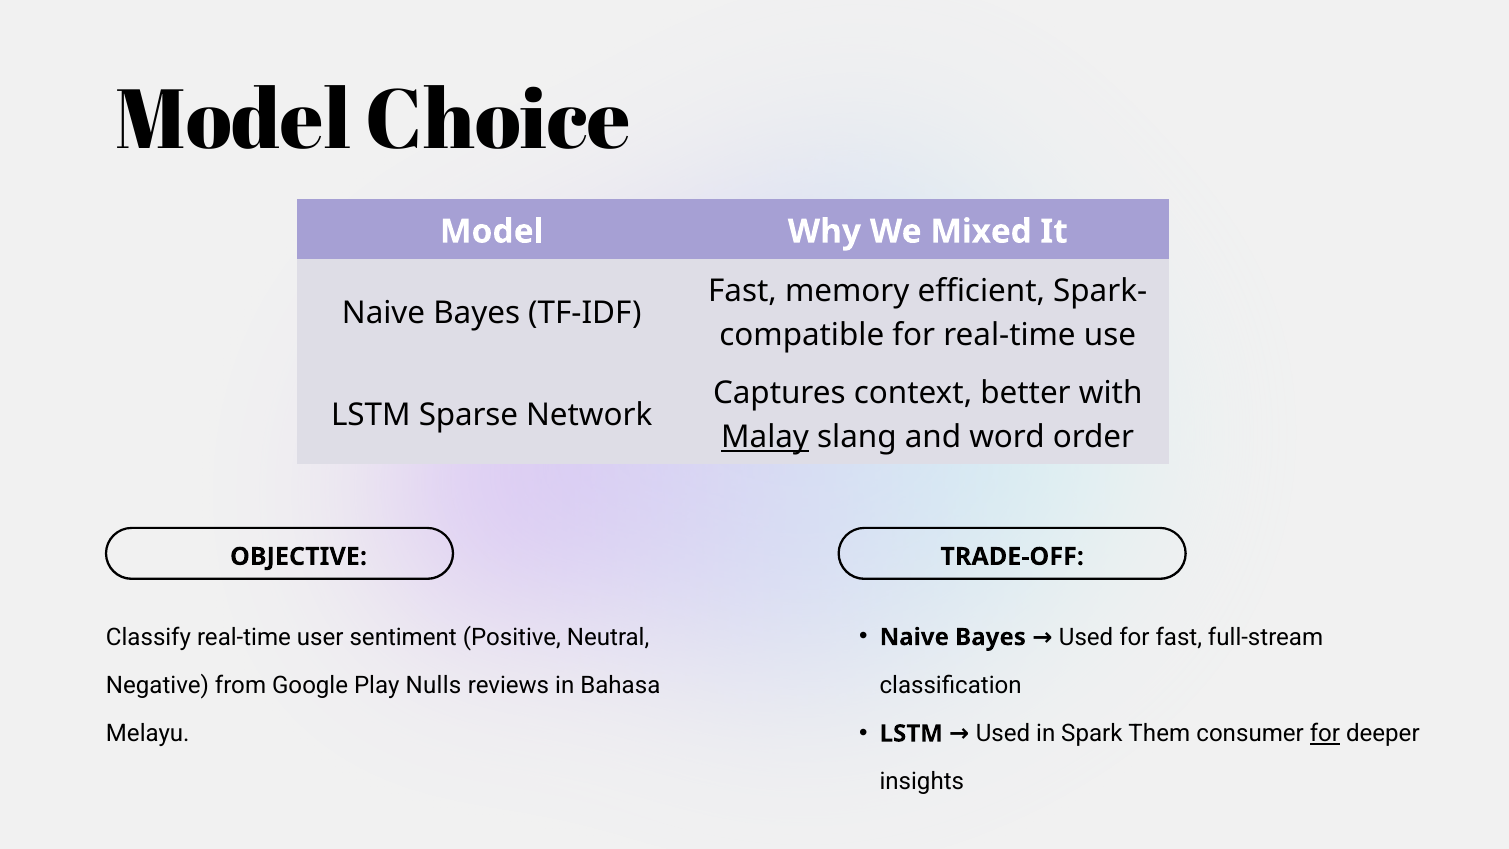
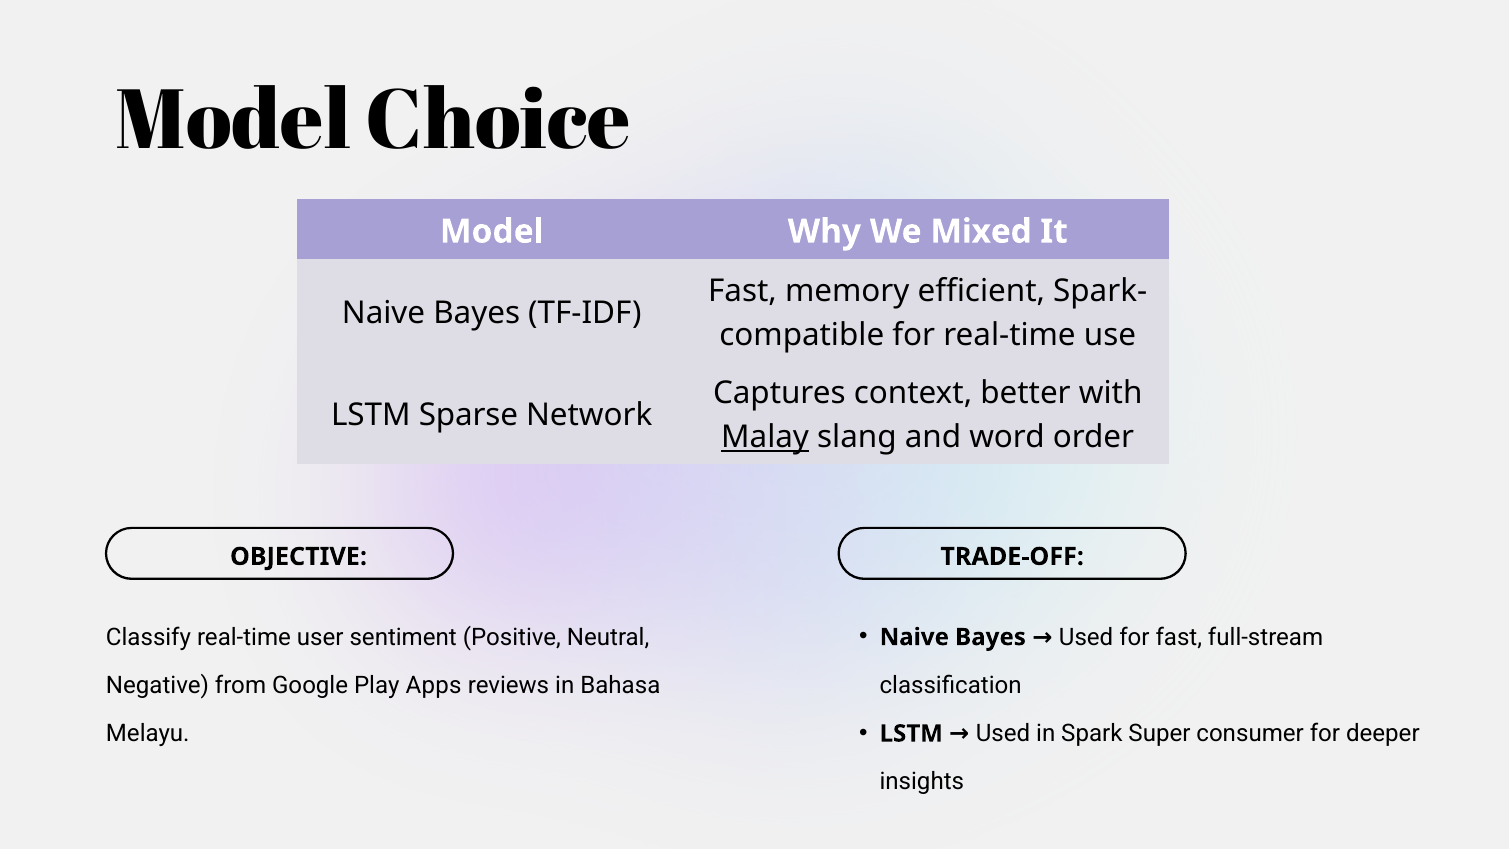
Nulls: Nulls -> Apps
Them: Them -> Super
for at (1325, 733) underline: present -> none
